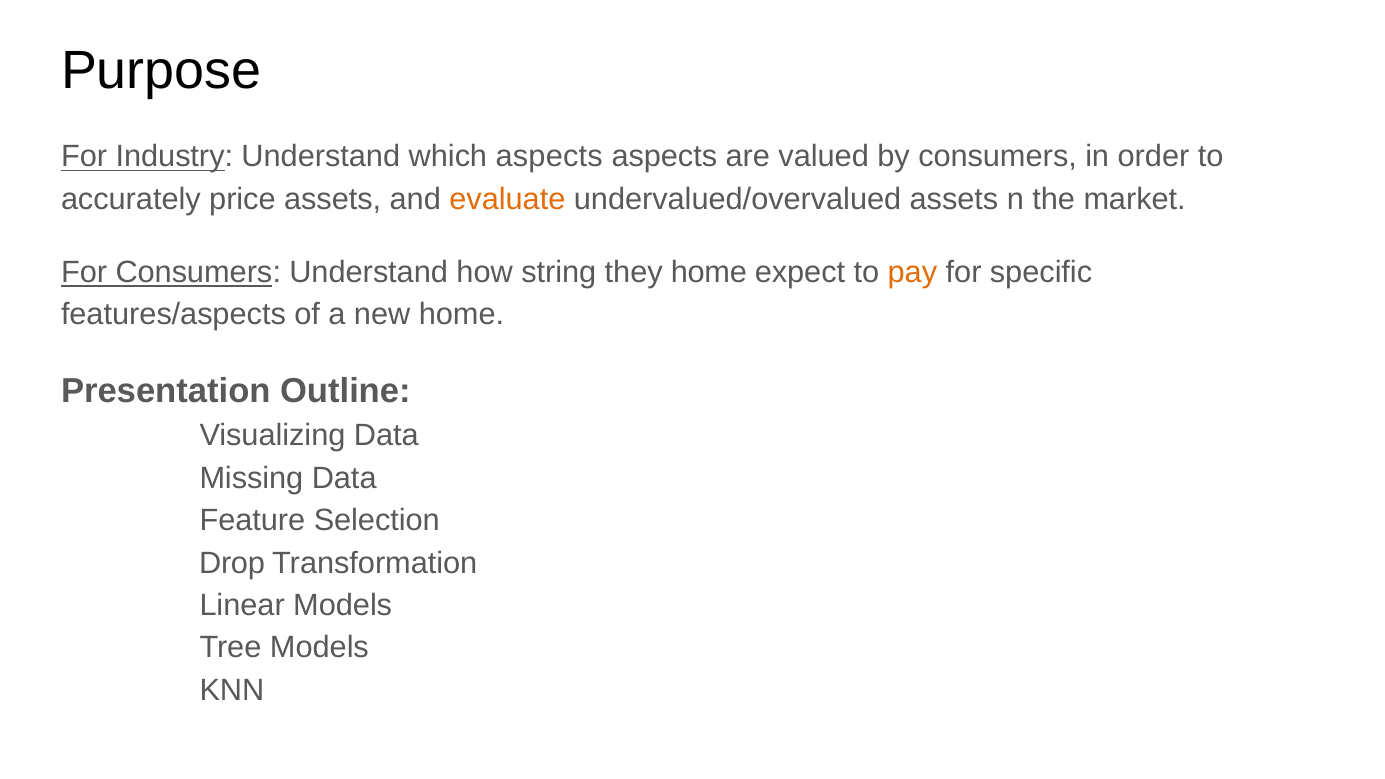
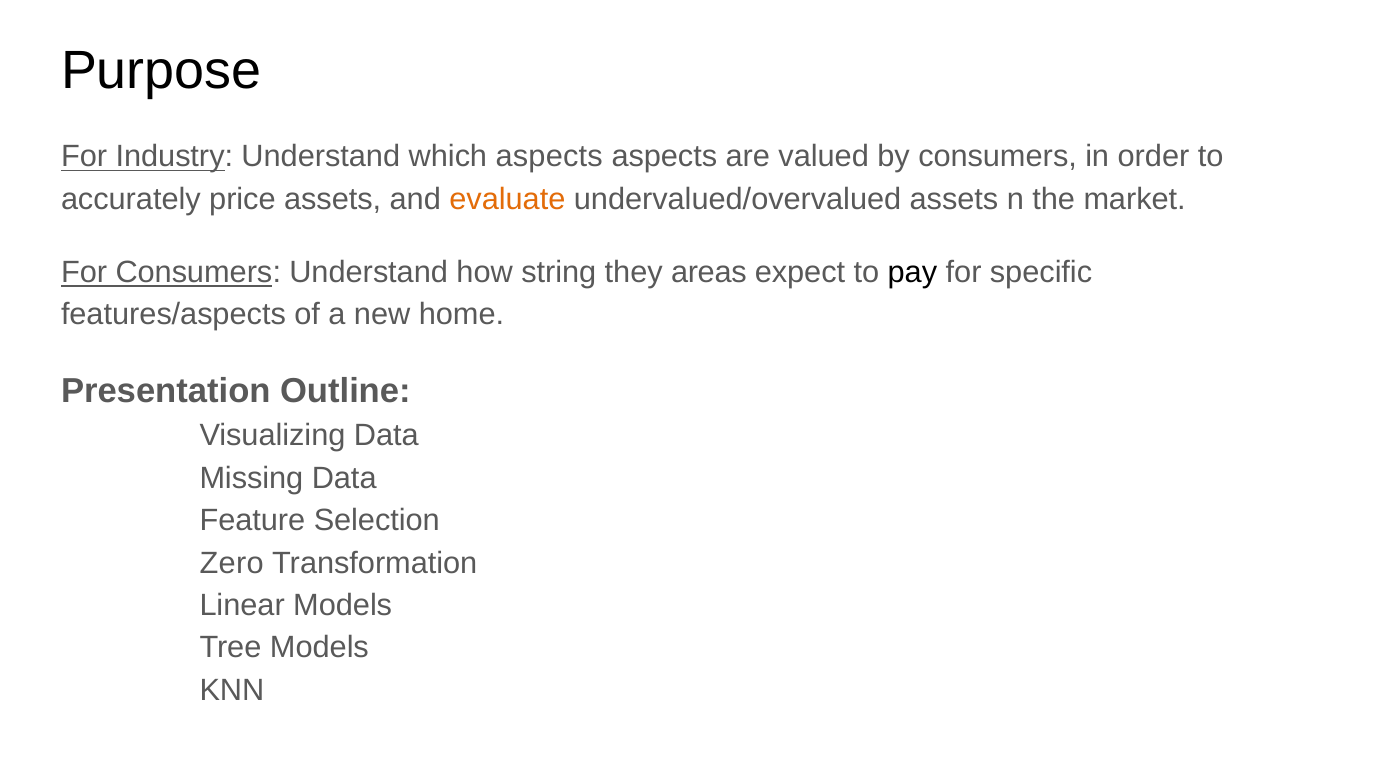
they home: home -> areas
pay colour: orange -> black
Drop: Drop -> Zero
